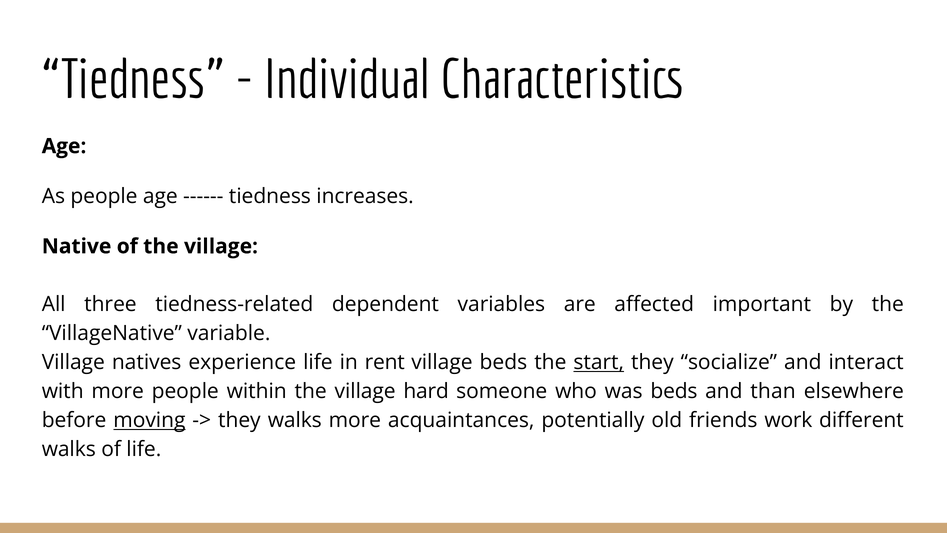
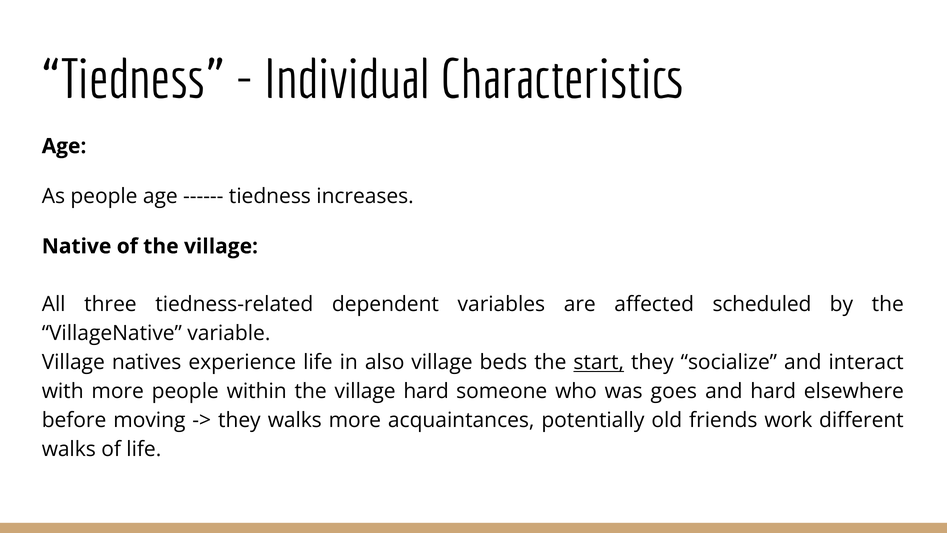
important: important -> scheduled
rent: rent -> also
was beds: beds -> goes
and than: than -> hard
moving underline: present -> none
